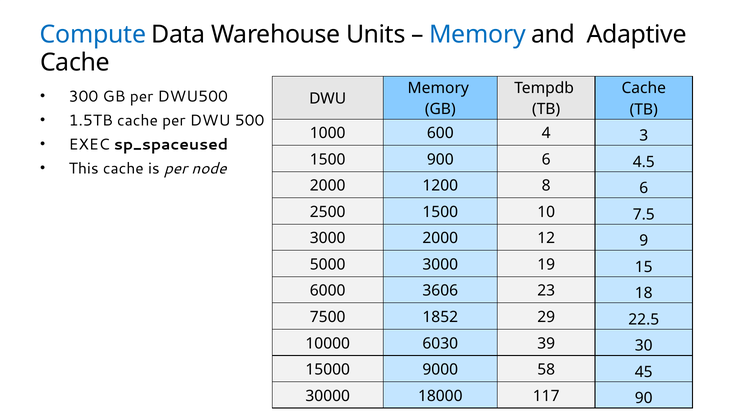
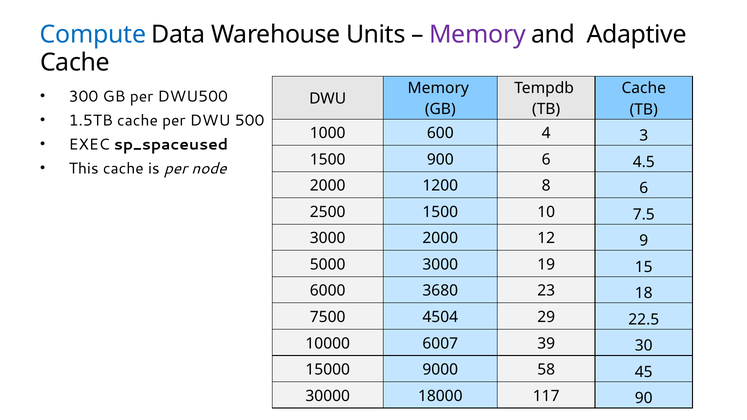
Memory at (478, 35) colour: blue -> purple
3606: 3606 -> 3680
1852: 1852 -> 4504
6030: 6030 -> 6007
